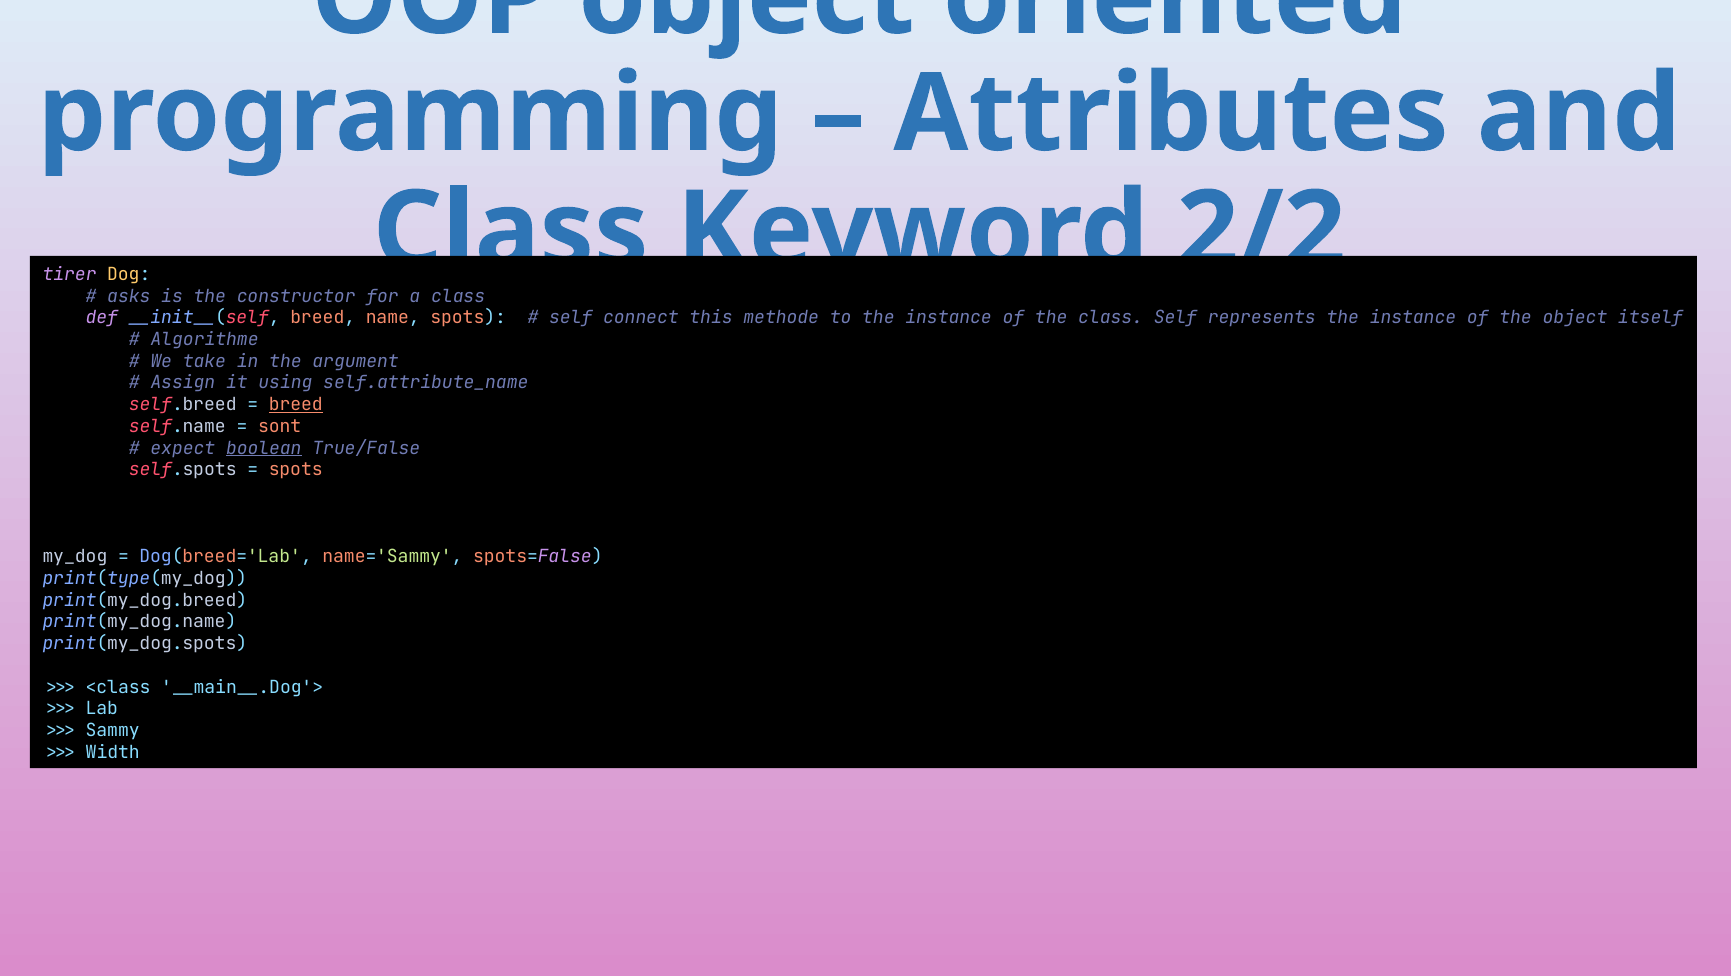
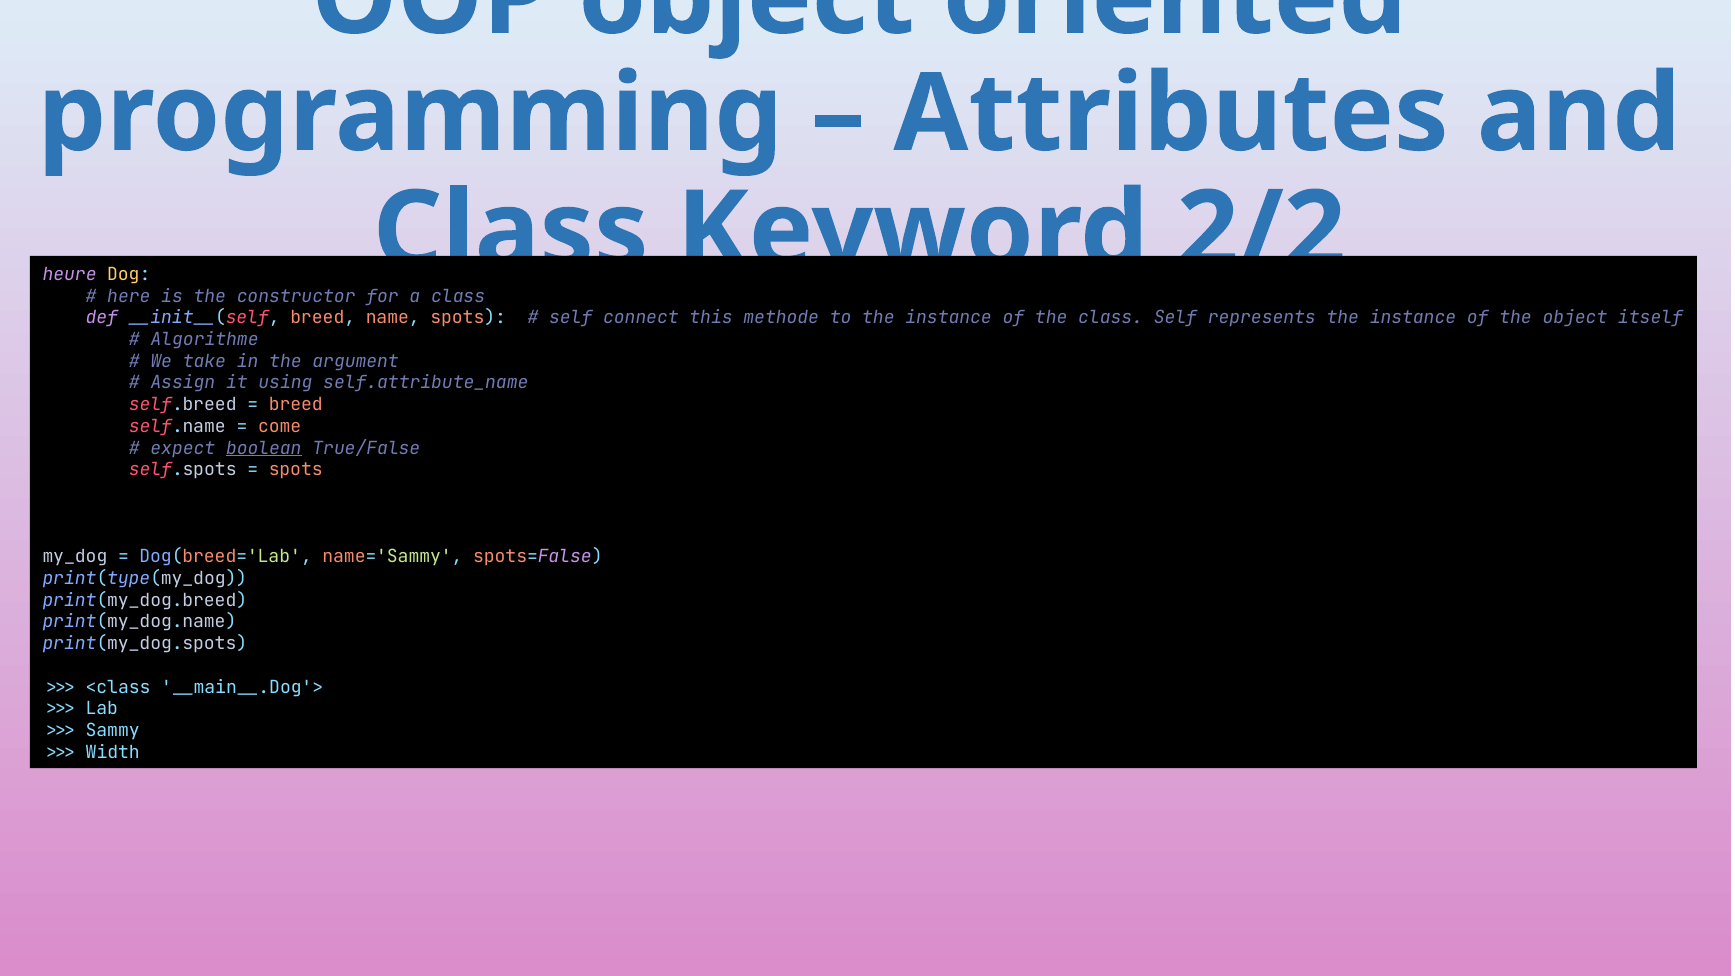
tirer: tirer -> heure
asks: asks -> here
breed at (296, 405) underline: present -> none
sont: sont -> come
